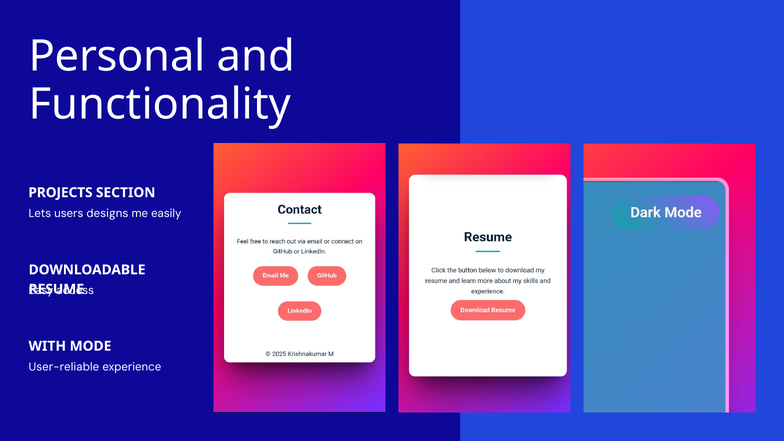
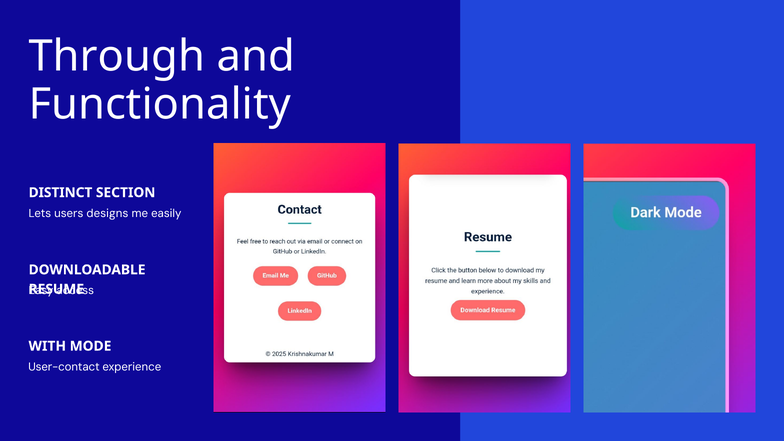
Personal: Personal -> Through
PROJECTS: PROJECTS -> DISTINCT
User-reliable: User-reliable -> User-contact
